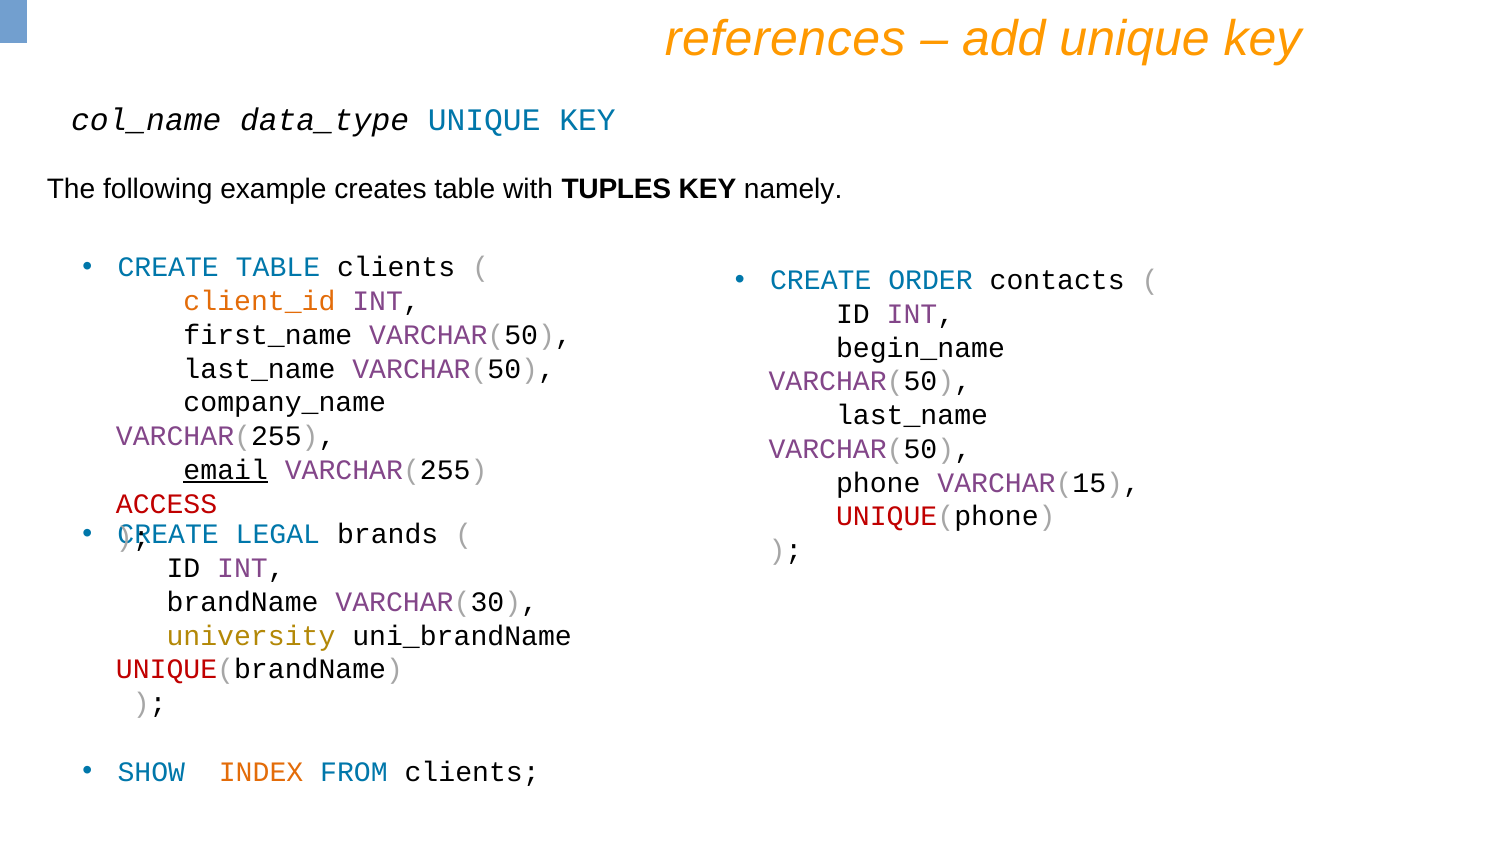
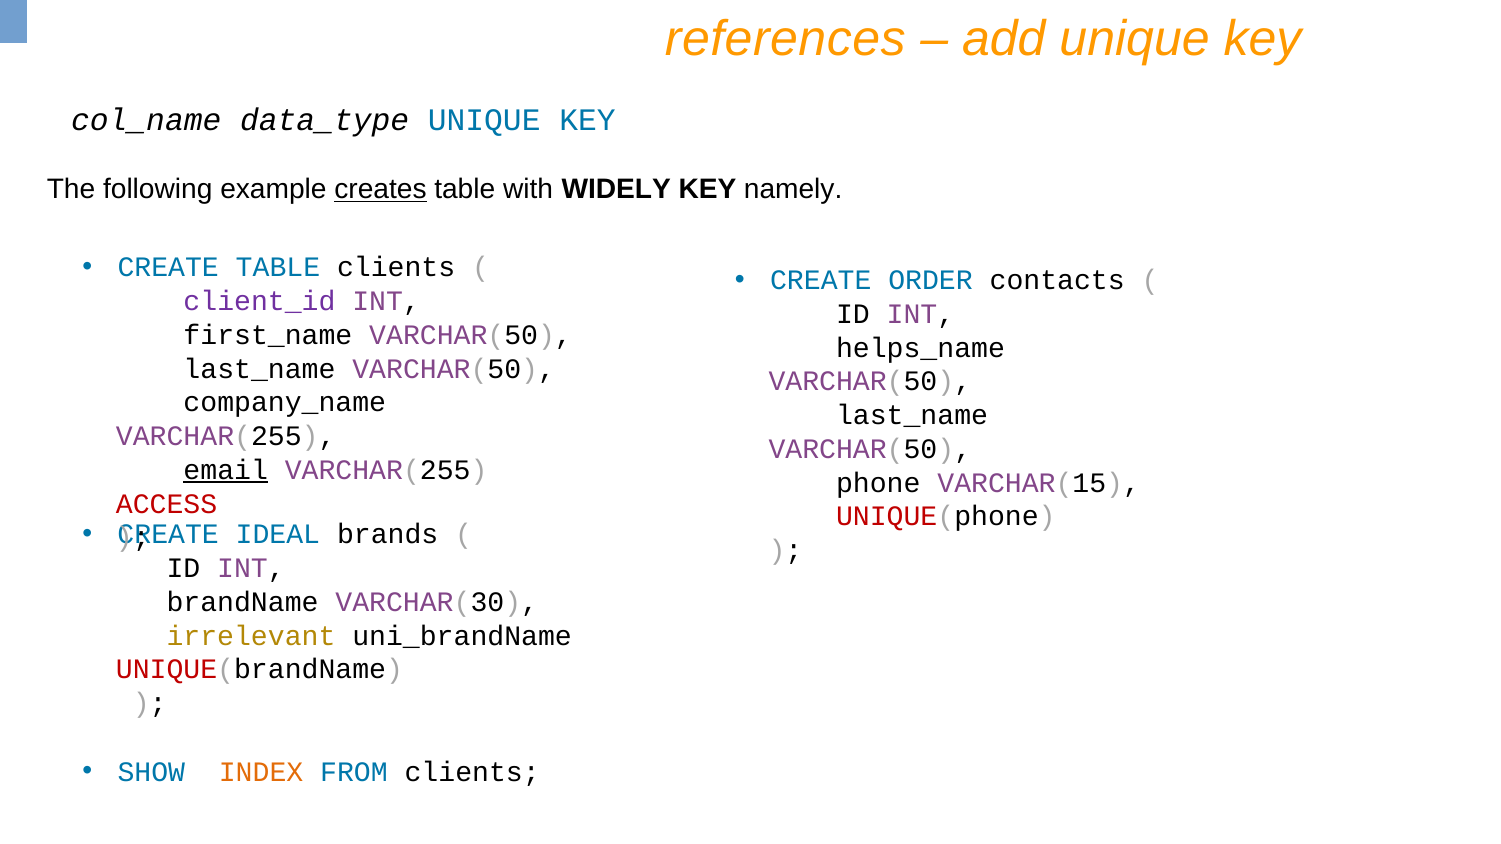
creates underline: none -> present
TUPLES: TUPLES -> WIDELY
client_id colour: orange -> purple
begin_name: begin_name -> helps_name
LEGAL: LEGAL -> IDEAL
university: university -> irrelevant
